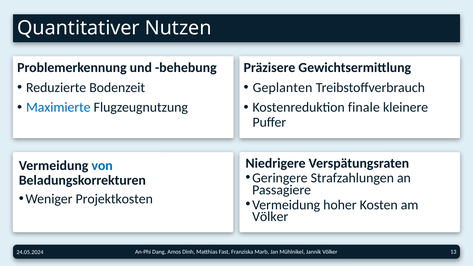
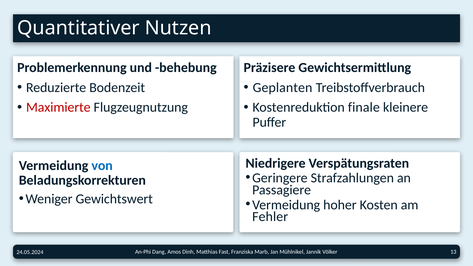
Maximierte colour: blue -> red
Projektkosten: Projektkosten -> Gewichtswert
Völker at (270, 217): Völker -> Fehler
